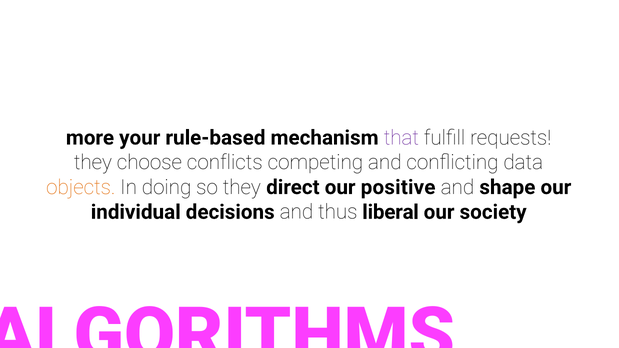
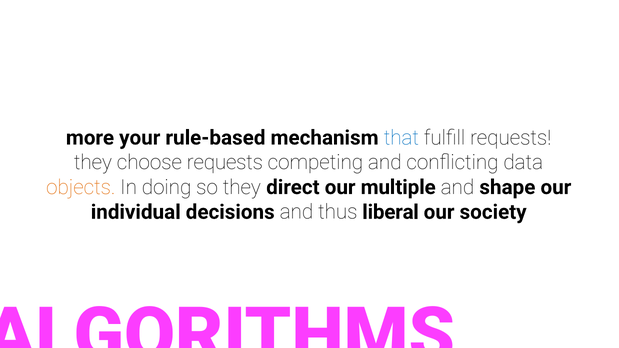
that colour: purple -> blue
choose conflicts: conflicts -> requests
positive: positive -> multiple
